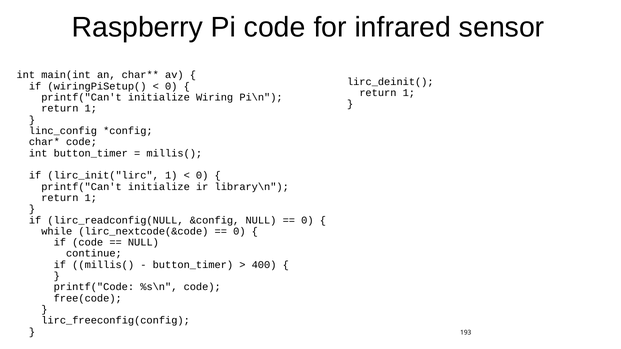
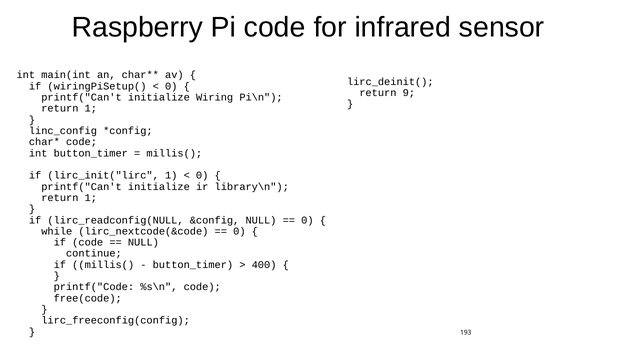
1 at (409, 93): 1 -> 9
